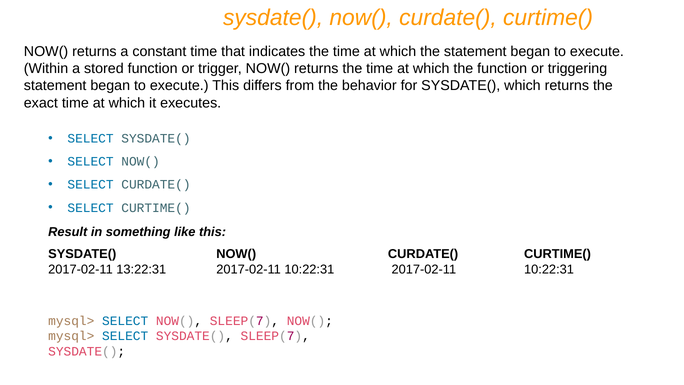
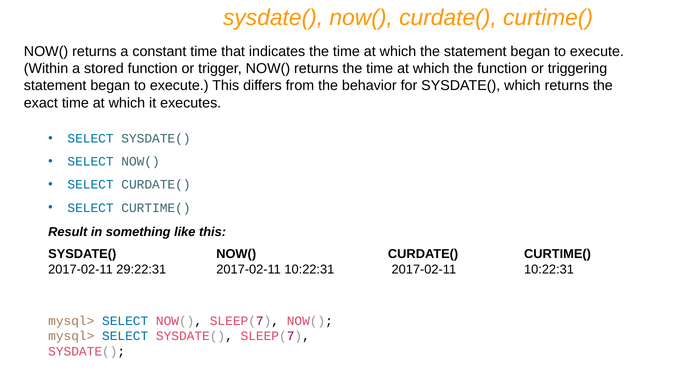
13:22:31: 13:22:31 -> 29:22:31
